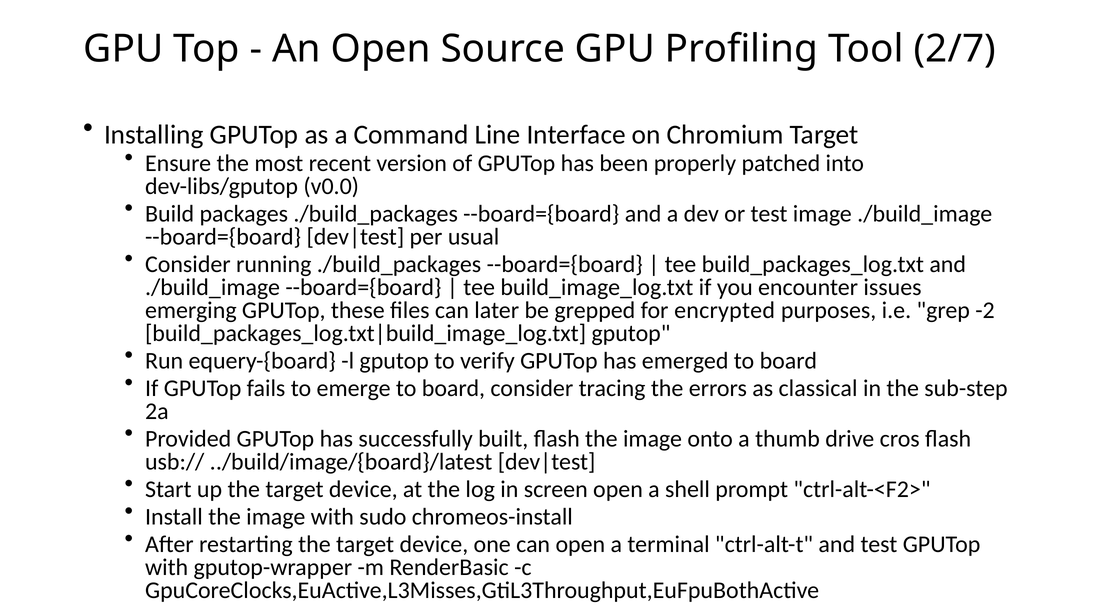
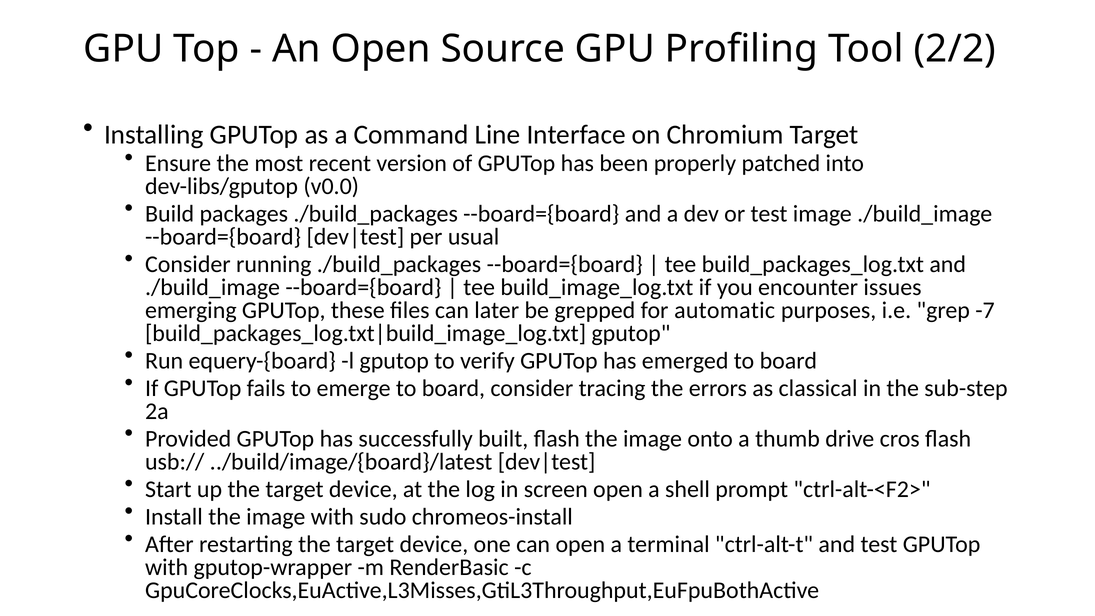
2/7: 2/7 -> 2/2
encrypted: encrypted -> automatic
-2: -2 -> -7
